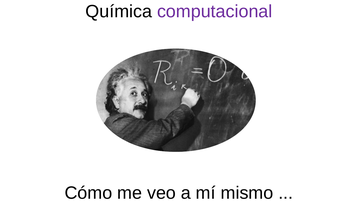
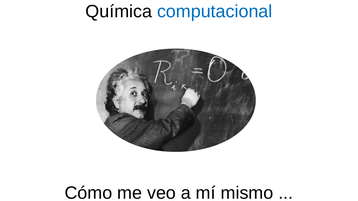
computacional colour: purple -> blue
